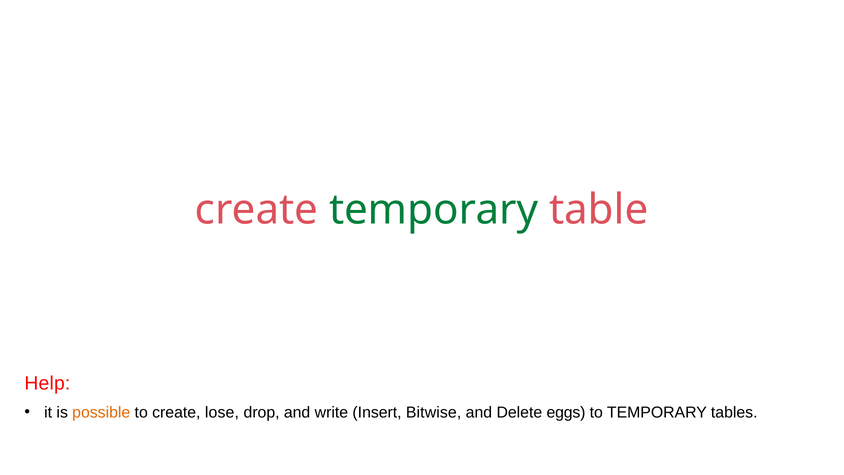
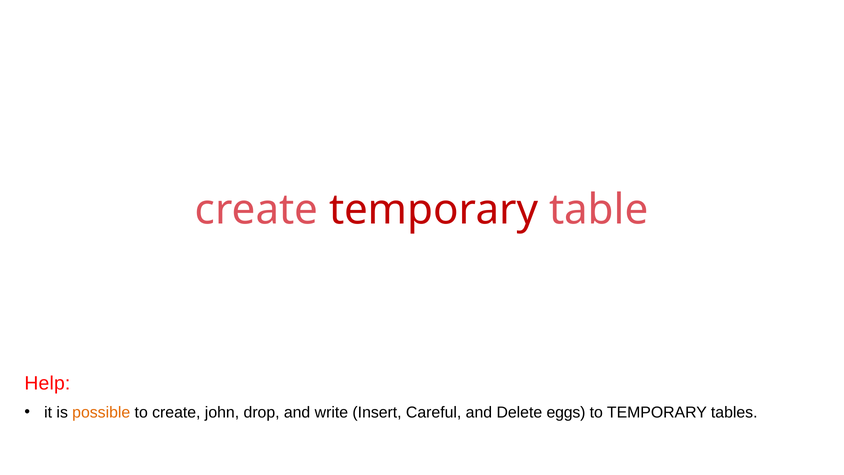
temporary at (434, 210) colour: green -> red
lose: lose -> john
Bitwise: Bitwise -> Careful
